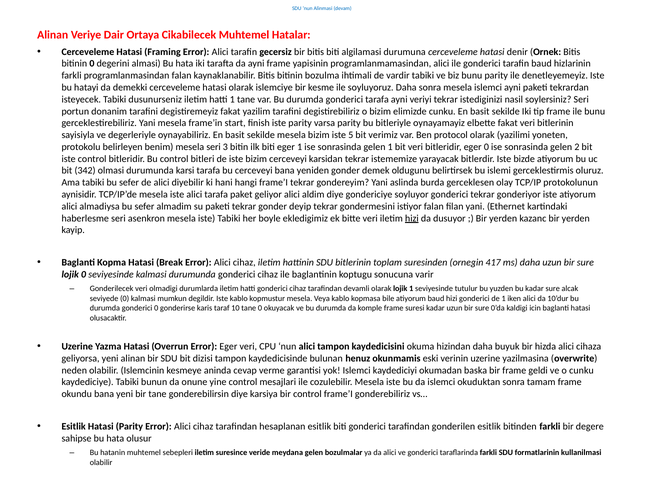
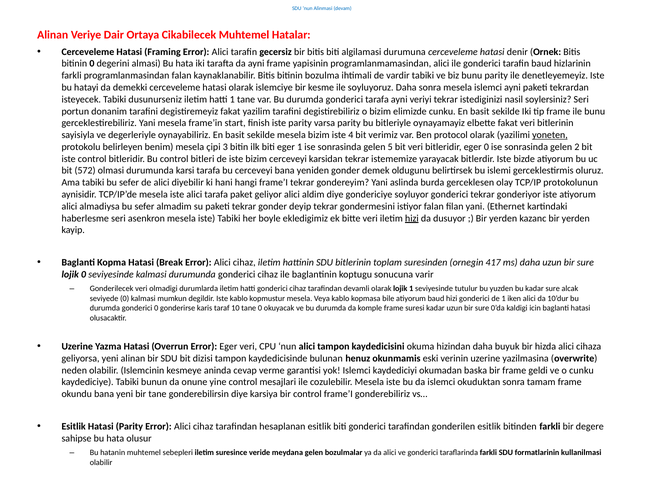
5: 5 -> 4
yoneten underline: none -> present
mesela seri: seri -> çipi
gelen 1: 1 -> 5
342: 342 -> 572
